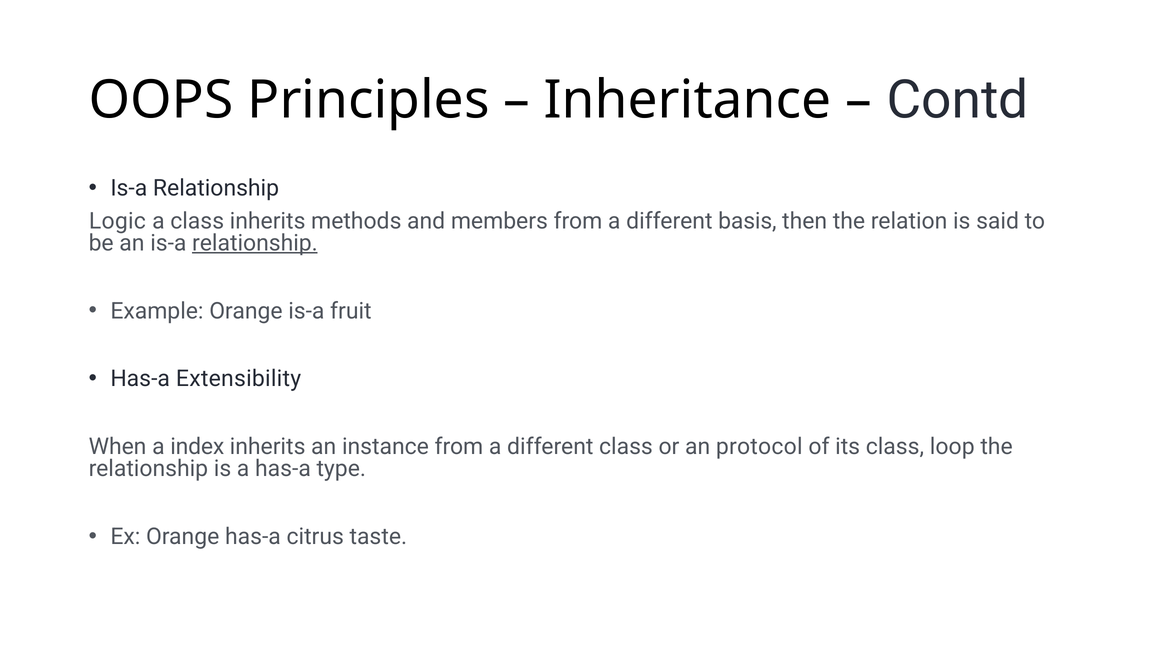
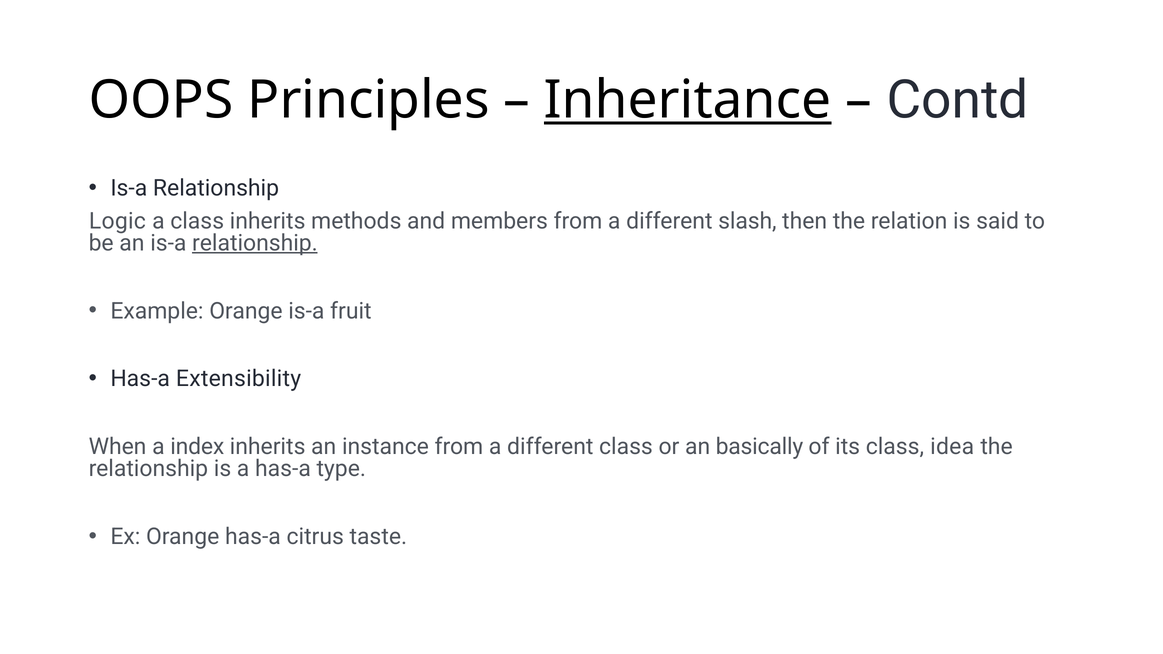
Inheritance underline: none -> present
basis: basis -> slash
protocol: protocol -> basically
loop: loop -> idea
